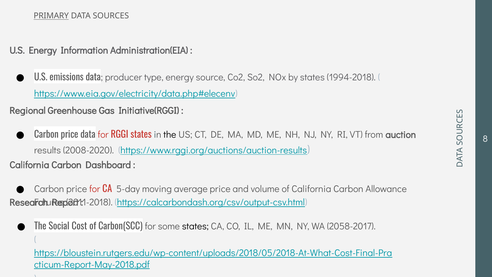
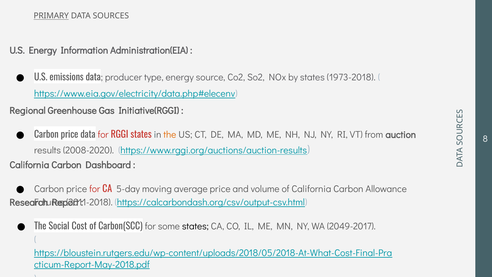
1994-2018: 1994-2018 -> 1973-2018
the at (170, 135) colour: black -> orange
2058-2017: 2058-2017 -> 2049-2017
